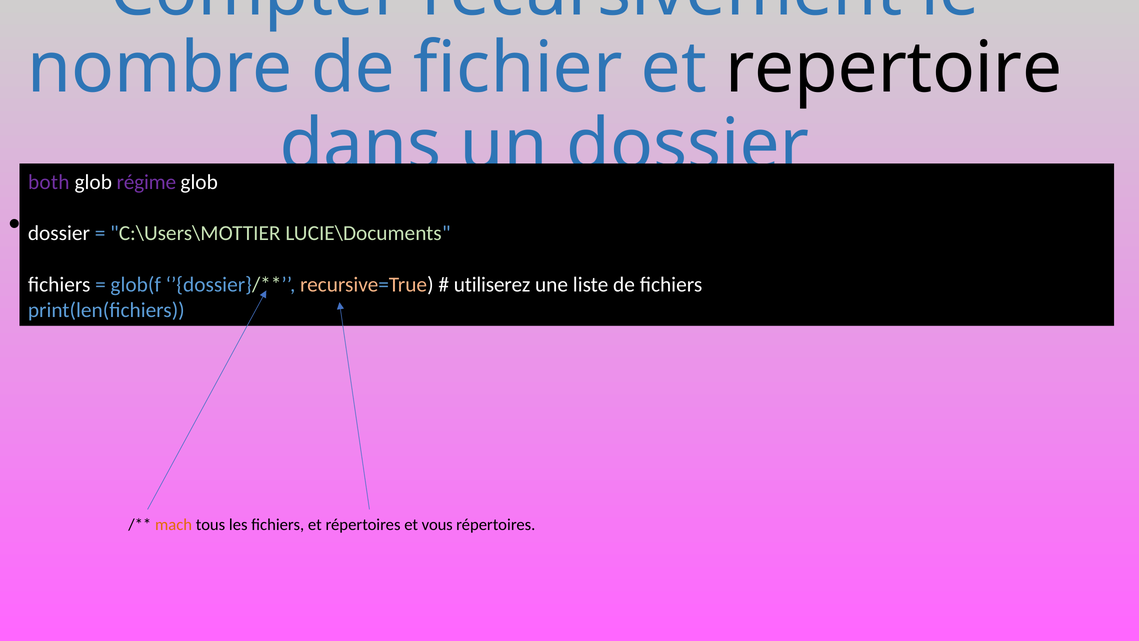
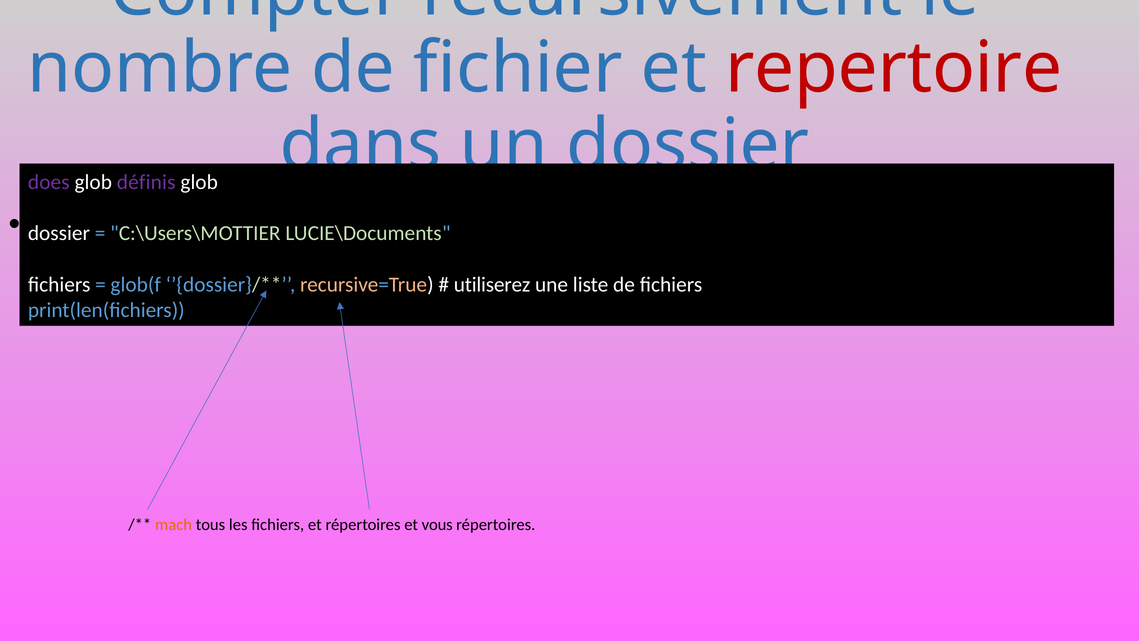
repertoire colour: black -> red
both: both -> does
régime: régime -> définis
